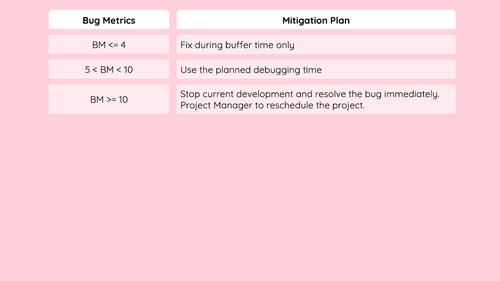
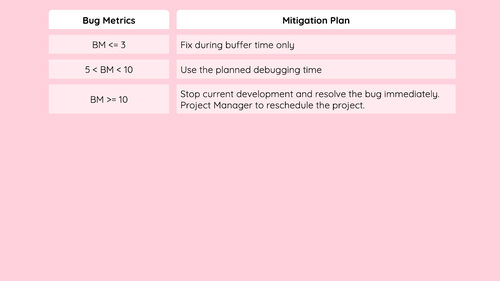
4: 4 -> 3
